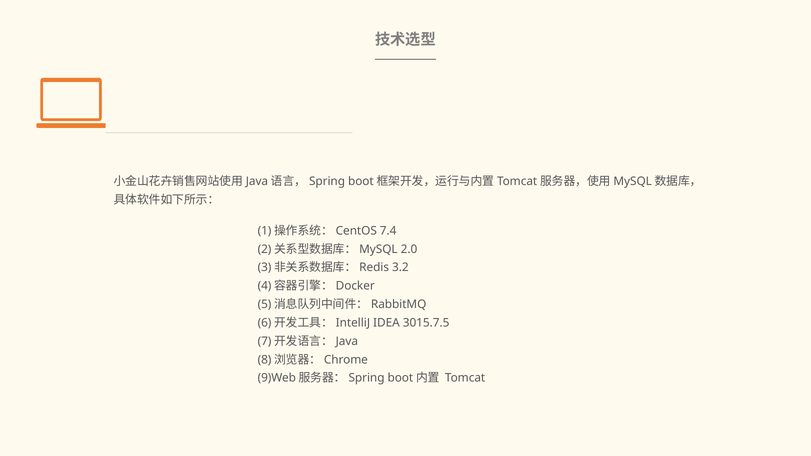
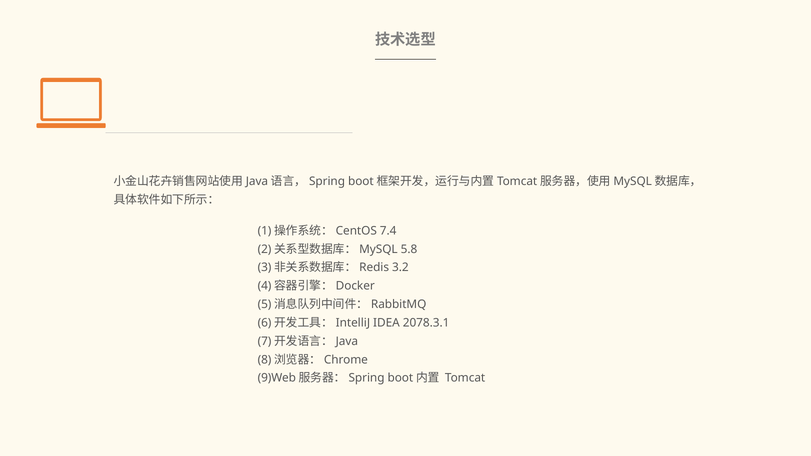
2.0: 2.0 -> 5.8
3015.7.5: 3015.7.5 -> 2078.3.1
